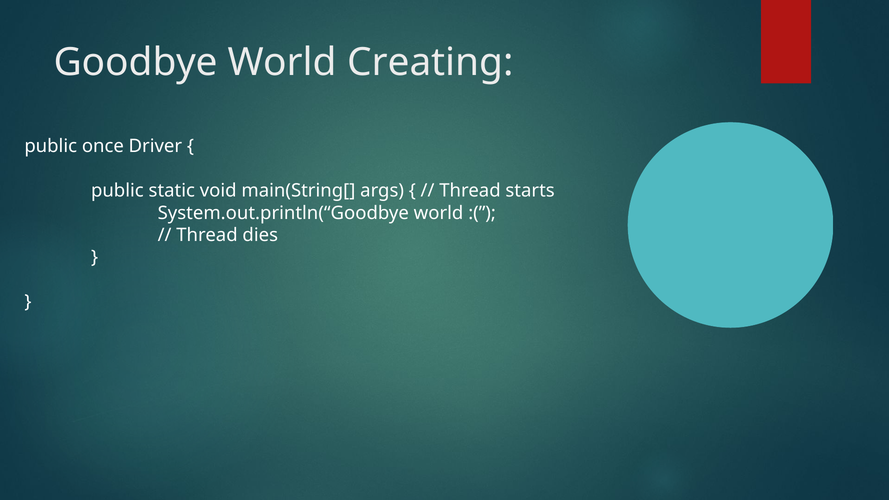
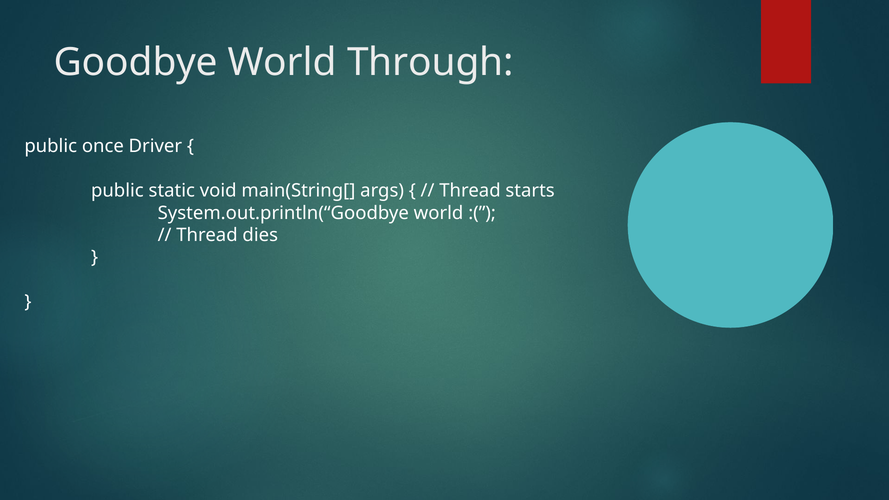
Creating: Creating -> Through
